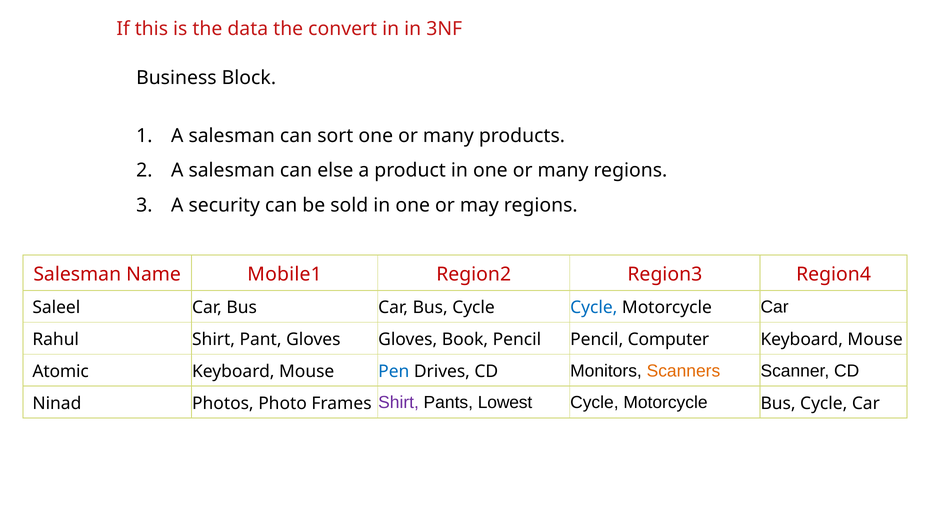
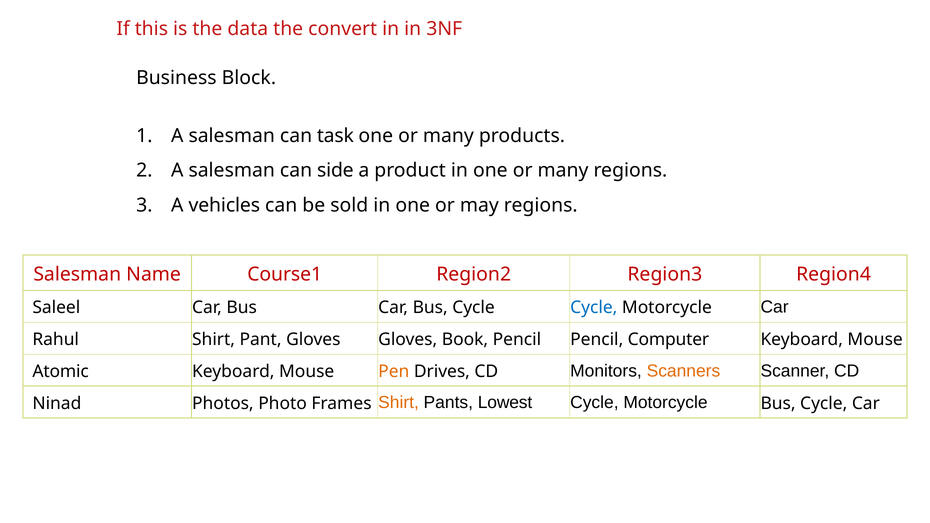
sort: sort -> task
else: else -> side
security: security -> vehicles
Mobile1: Mobile1 -> Course1
Pen colour: blue -> orange
Shirt at (399, 403) colour: purple -> orange
